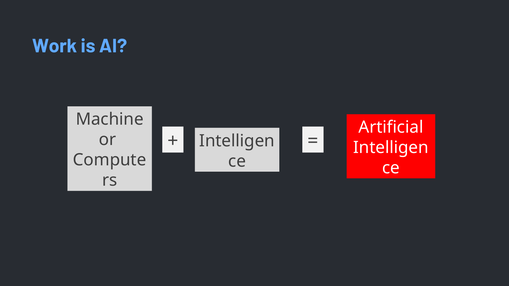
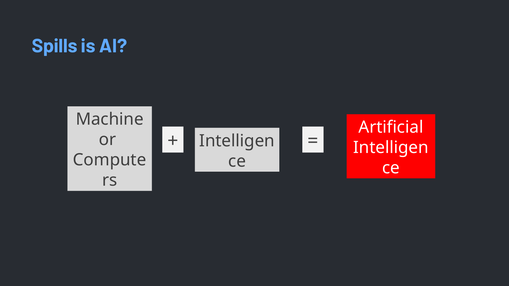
Work: Work -> Spills
